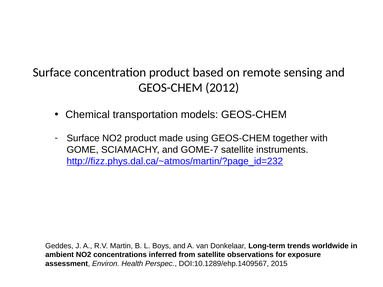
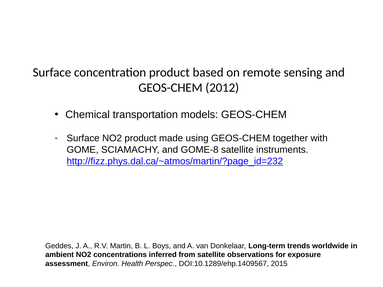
GOME-7: GOME-7 -> GOME-8
